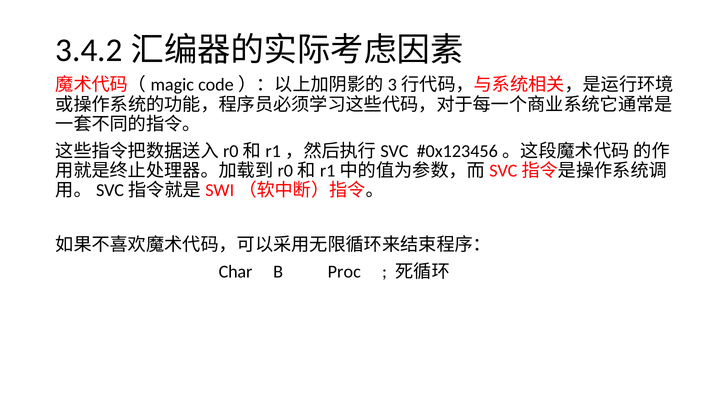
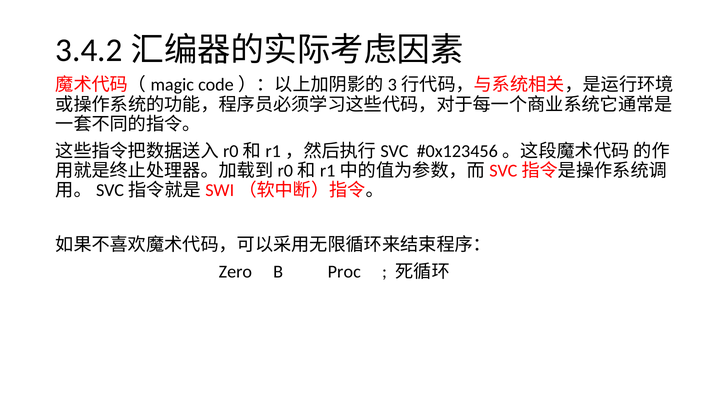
Char: Char -> Zero
